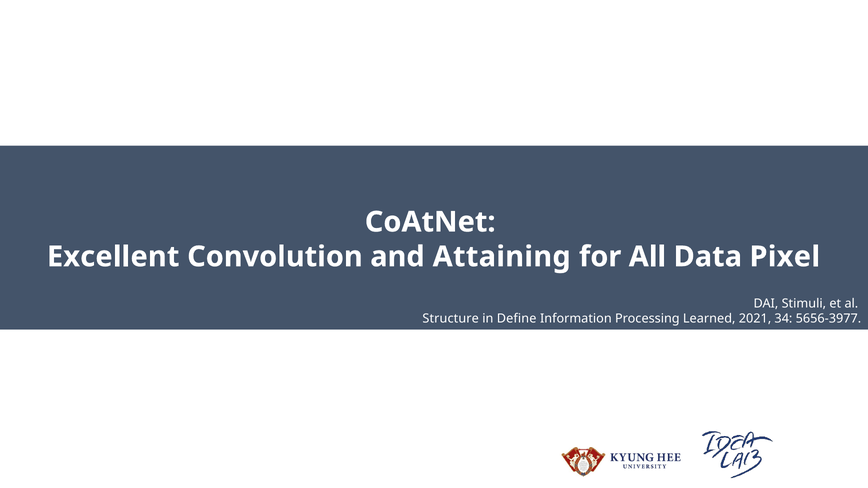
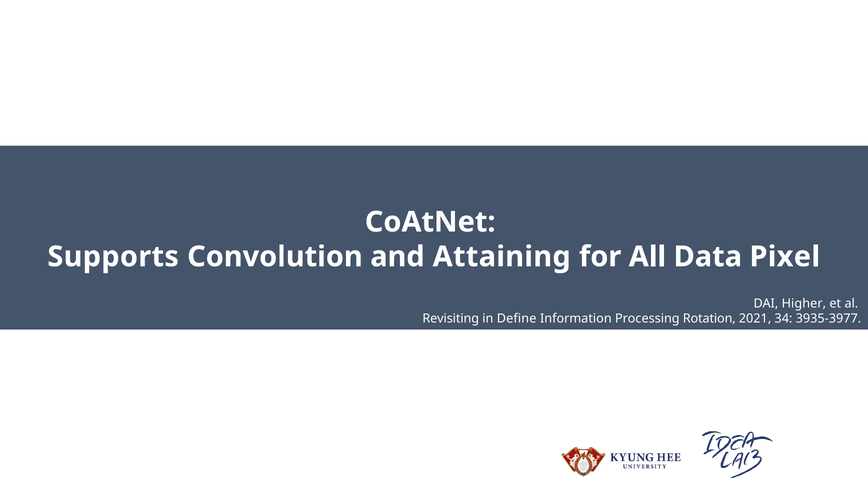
Excellent: Excellent -> Supports
Stimuli: Stimuli -> Higher
Structure: Structure -> Revisiting
Learned: Learned -> Rotation
5656-3977: 5656-3977 -> 3935-3977
